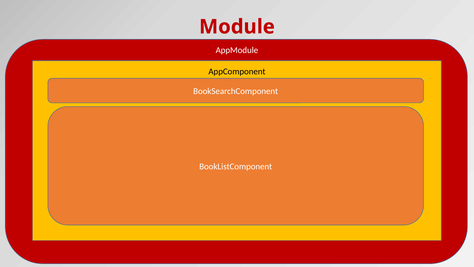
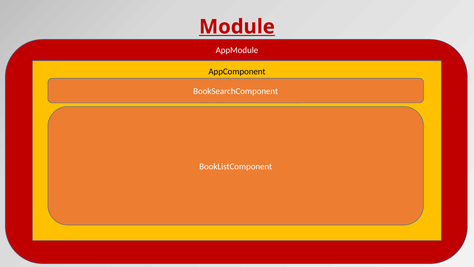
Module at (237, 27) underline: none -> present
